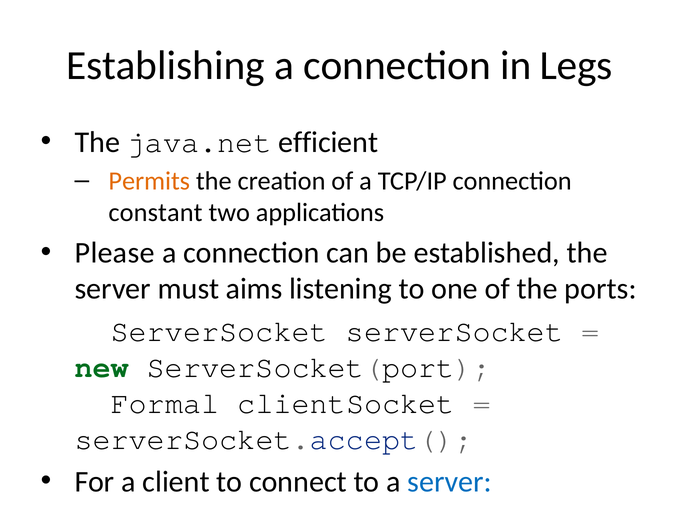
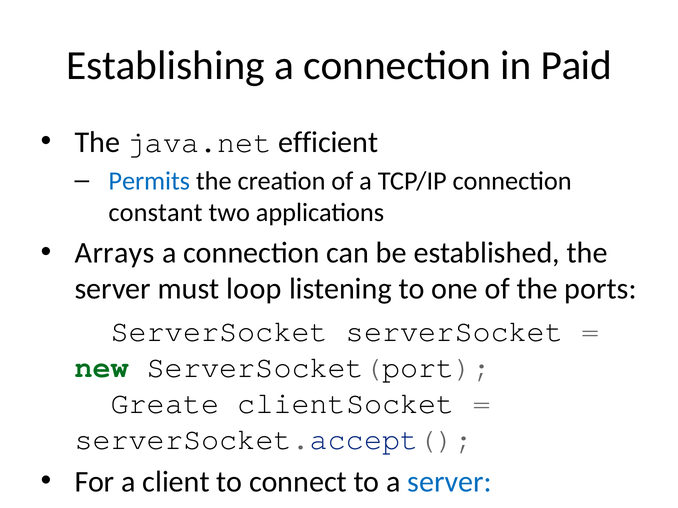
Legs: Legs -> Paid
Permits colour: orange -> blue
Please: Please -> Arrays
aims: aims -> loop
Formal: Formal -> Greate
